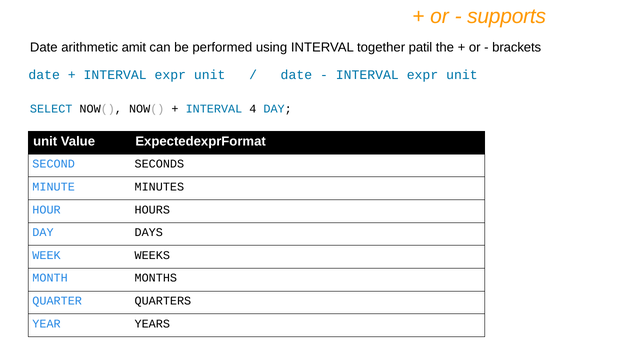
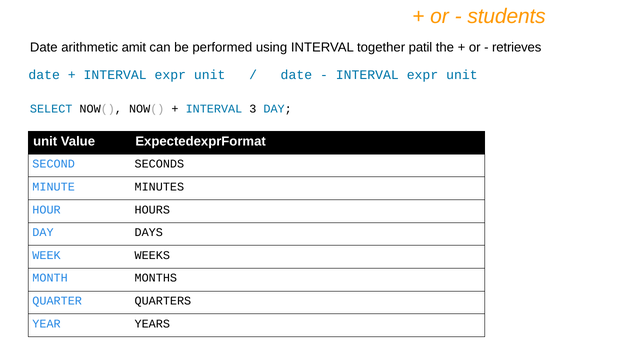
supports: supports -> students
brackets: brackets -> retrieves
4: 4 -> 3
